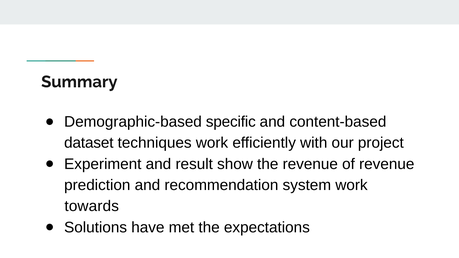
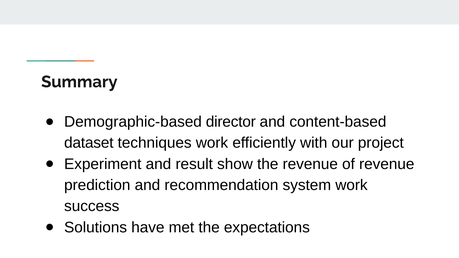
specific: specific -> director
towards: towards -> success
